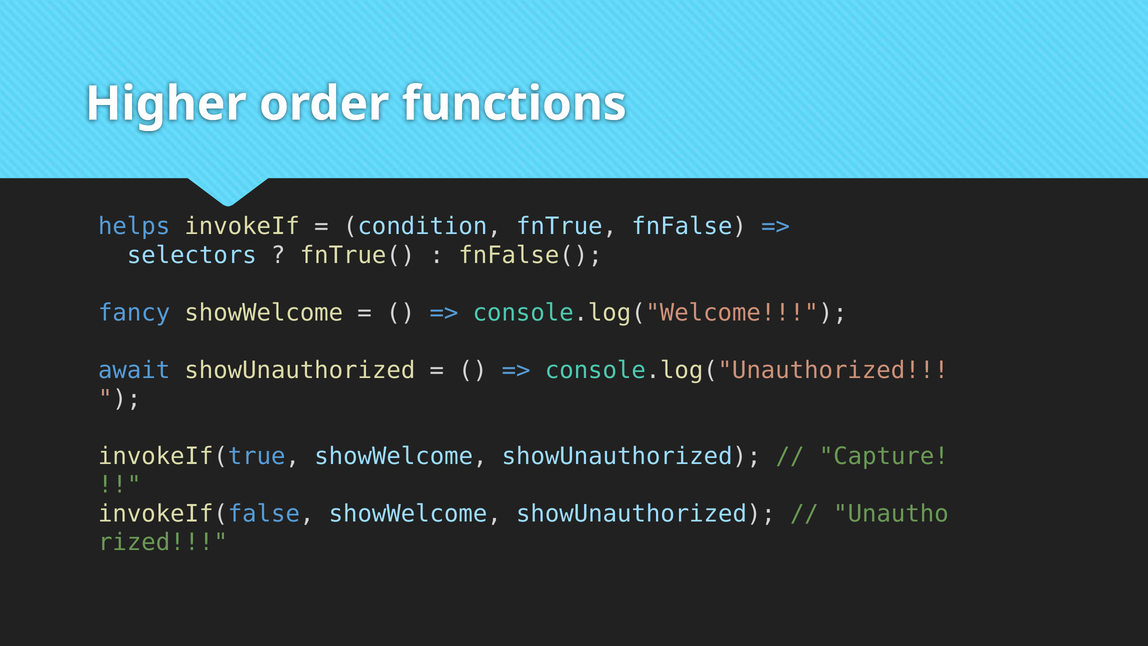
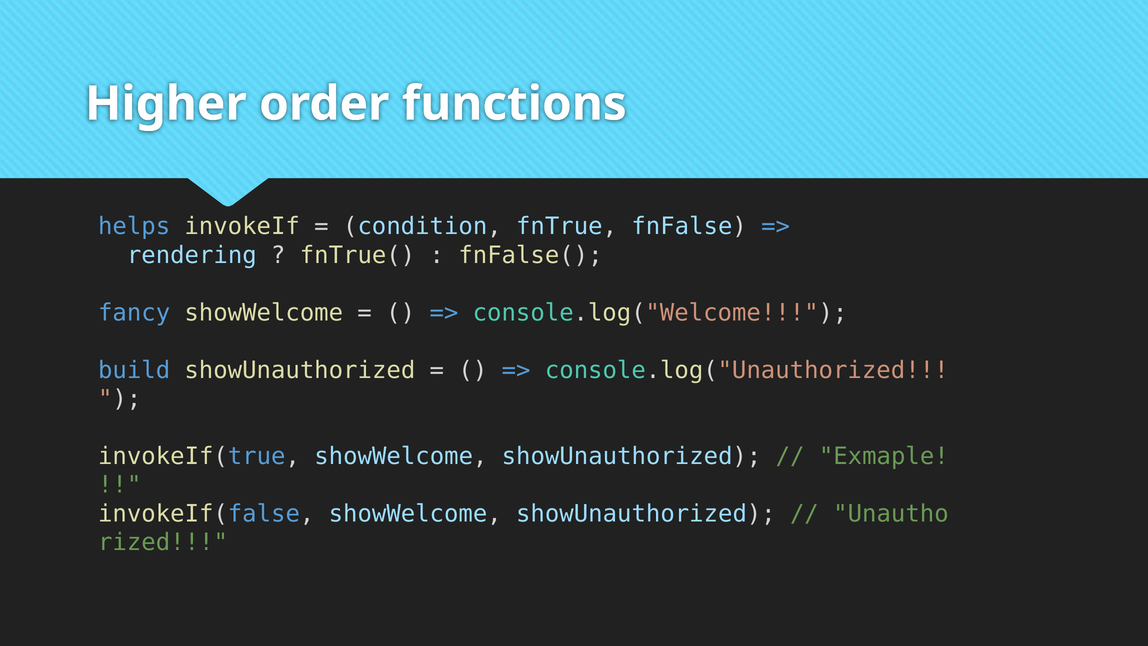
selectors: selectors -> rendering
await: await -> build
Capture: Capture -> Exmaple
